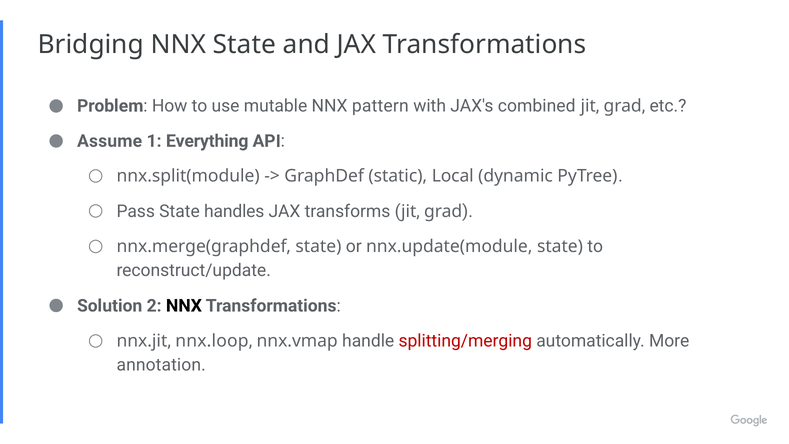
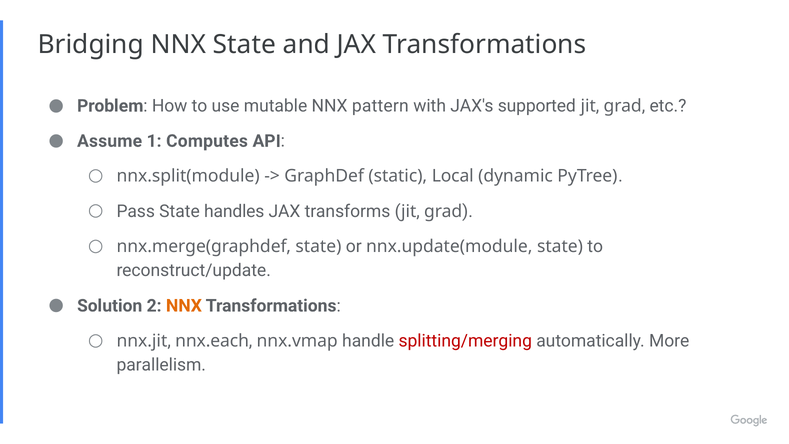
combined: combined -> supported
Everything: Everything -> Computes
NNX at (184, 306) colour: black -> orange
nnx.loop: nnx.loop -> nnx.each
annotation: annotation -> parallelism
